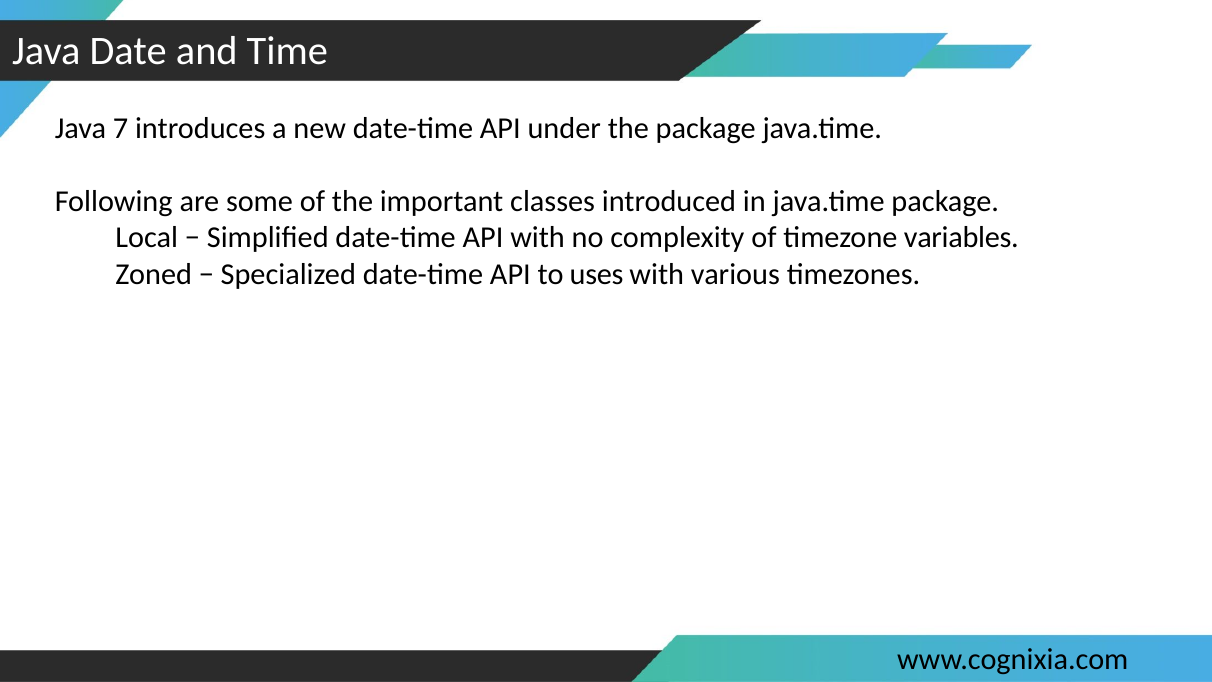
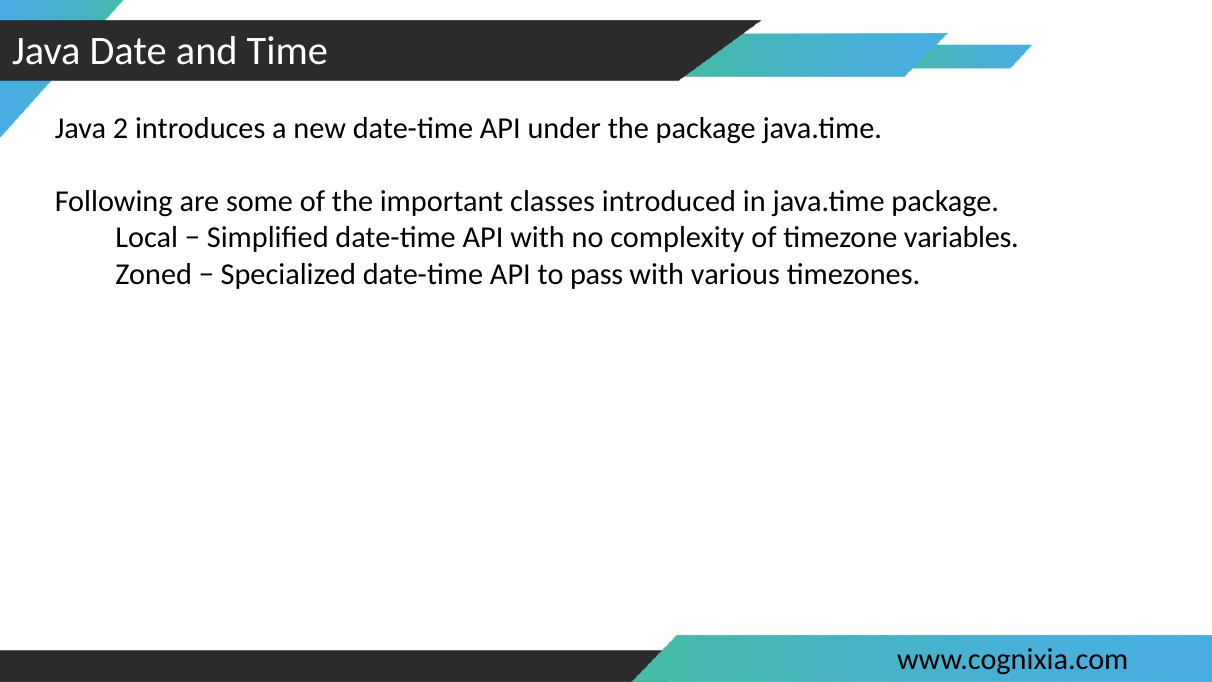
7: 7 -> 2
uses: uses -> pass
